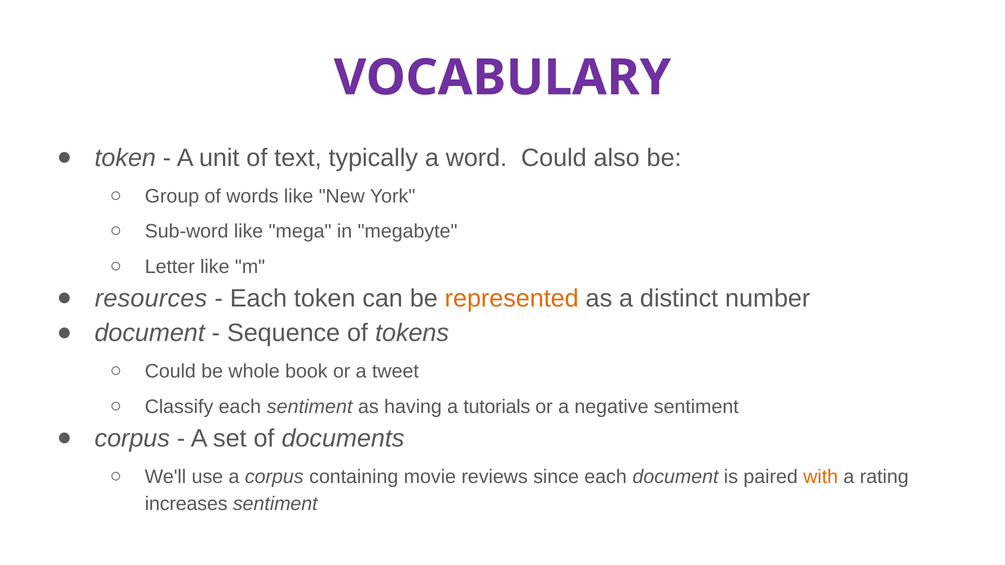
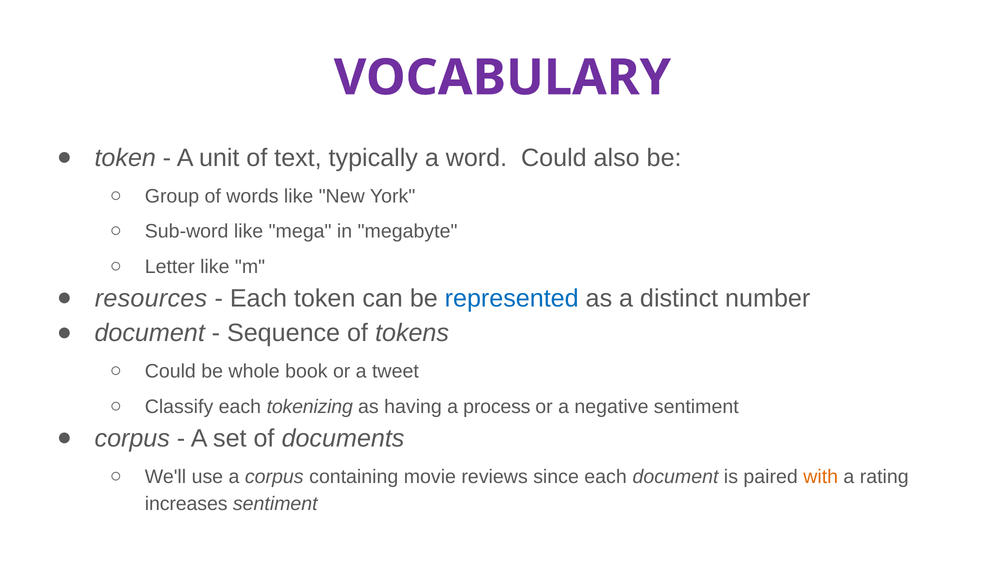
represented colour: orange -> blue
each sentiment: sentiment -> tokenizing
tutorials: tutorials -> process
